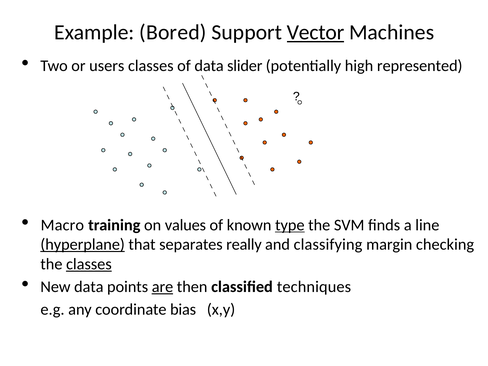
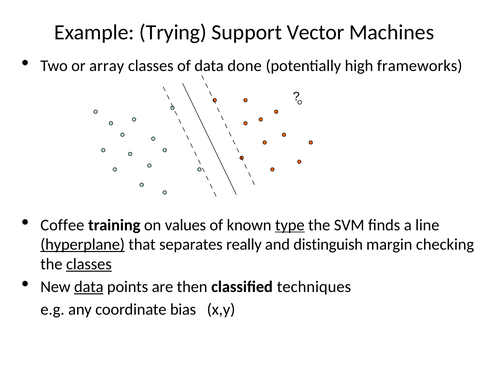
Bored: Bored -> Trying
Vector underline: present -> none
users: users -> array
slider: slider -> done
represented: represented -> frameworks
Macro: Macro -> Coffee
classifying: classifying -> distinguish
data at (89, 287) underline: none -> present
are underline: present -> none
